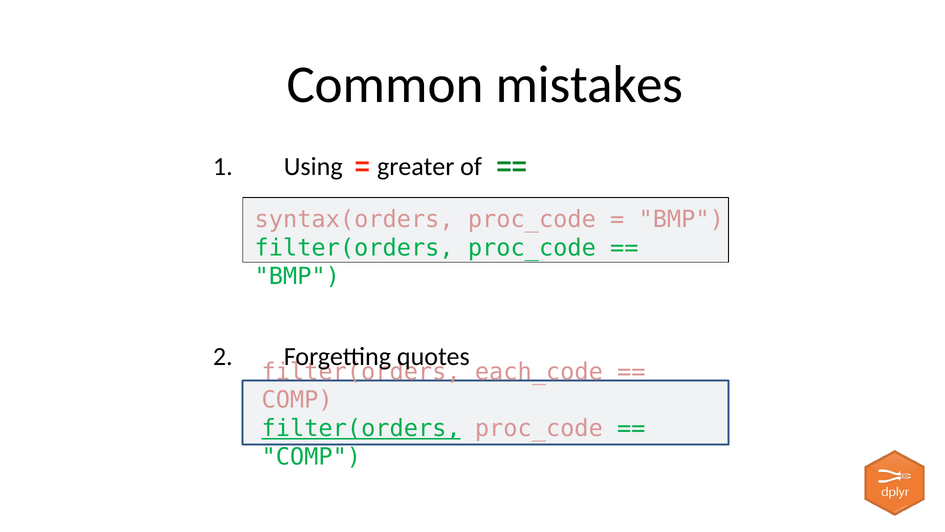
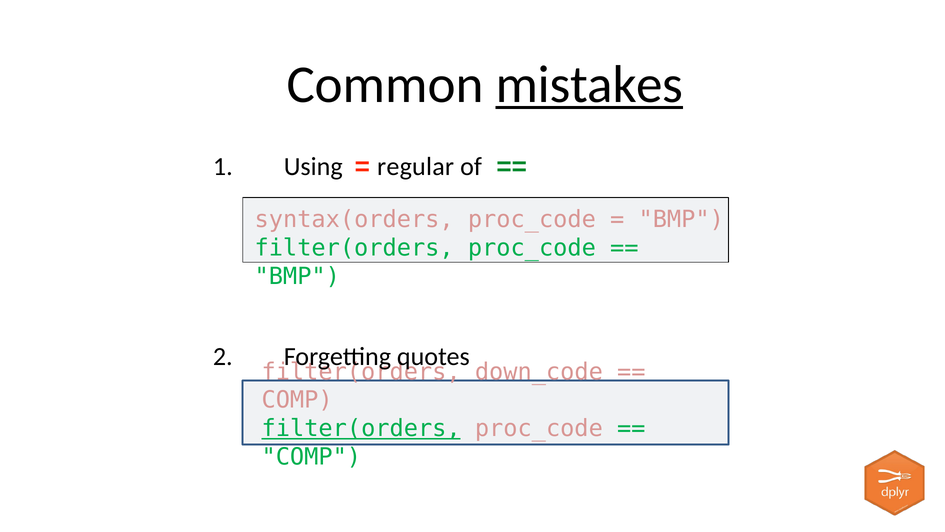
mistakes underline: none -> present
greater: greater -> regular
each_code: each_code -> down_code
